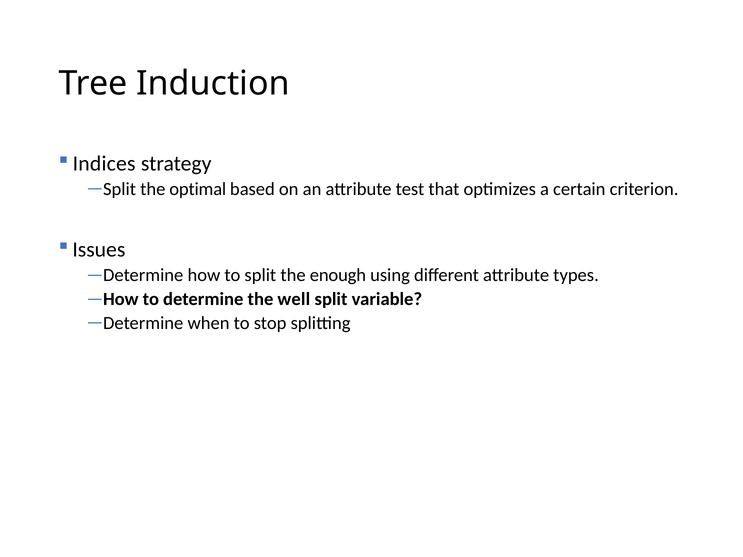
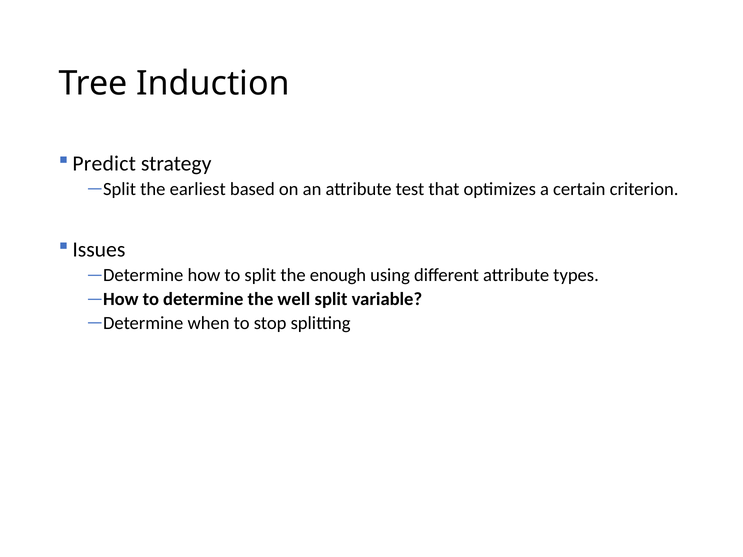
Indices: Indices -> Predict
optimal: optimal -> earliest
